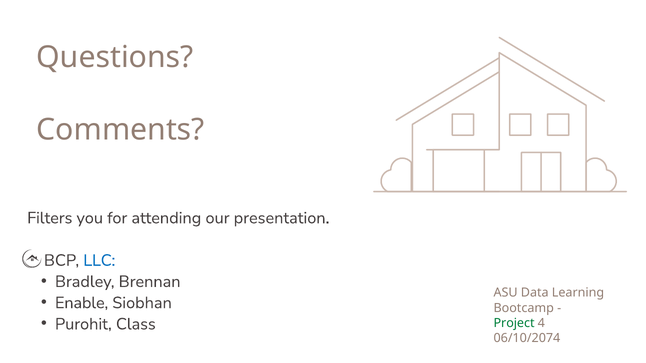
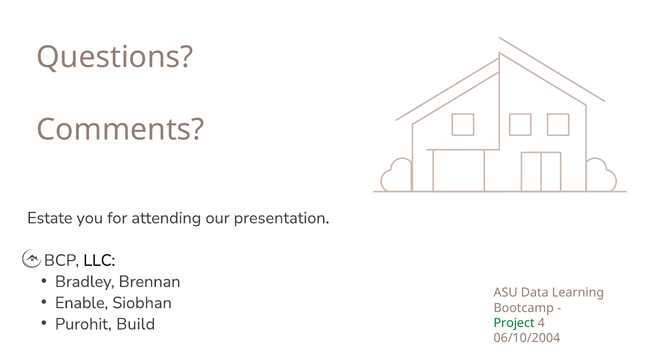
Filters: Filters -> Estate
LLC colour: blue -> black
Class: Class -> Build
06/10/2074: 06/10/2074 -> 06/10/2004
